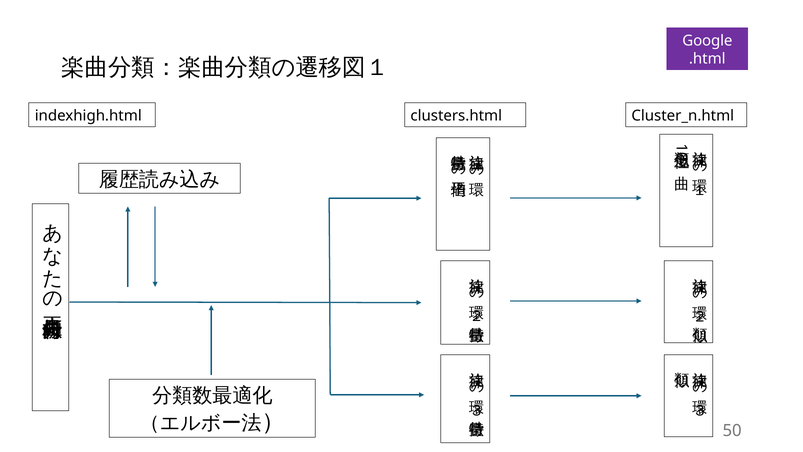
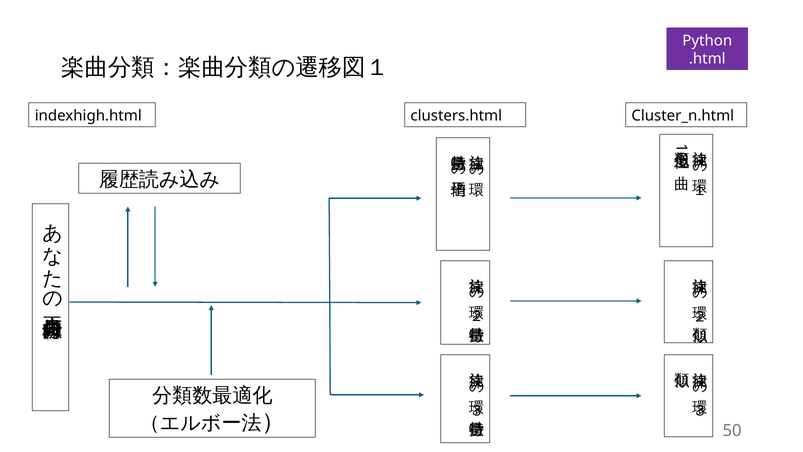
Google: Google -> Python
